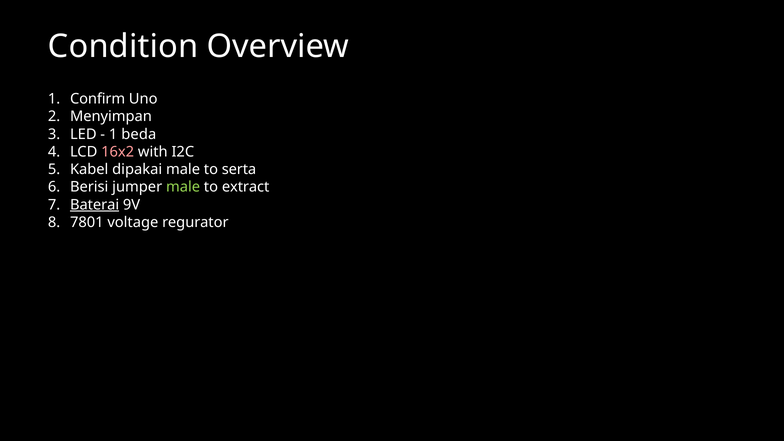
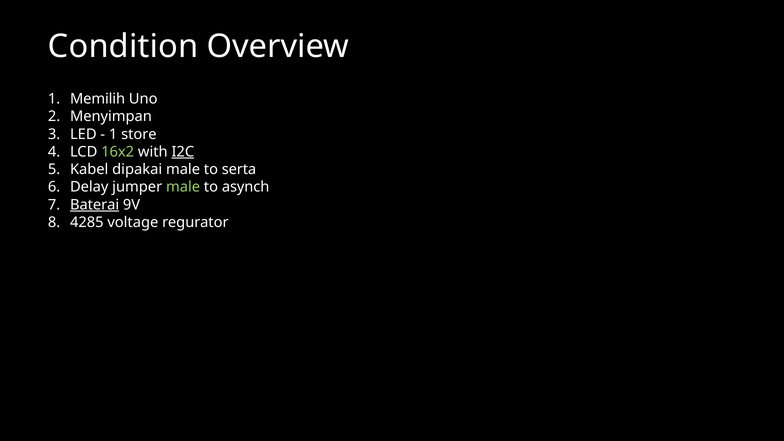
Confirm: Confirm -> Memilih
beda: beda -> store
16x2 colour: pink -> light green
I2C underline: none -> present
Berisi: Berisi -> Delay
extract: extract -> asynch
7801: 7801 -> 4285
